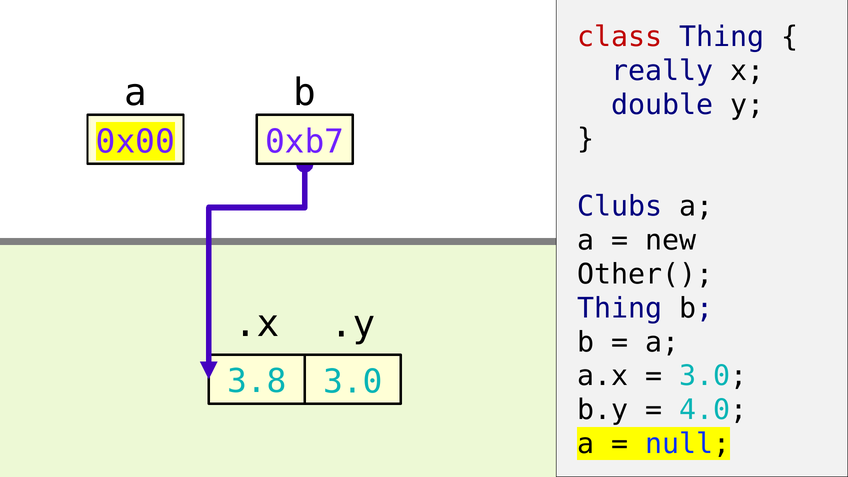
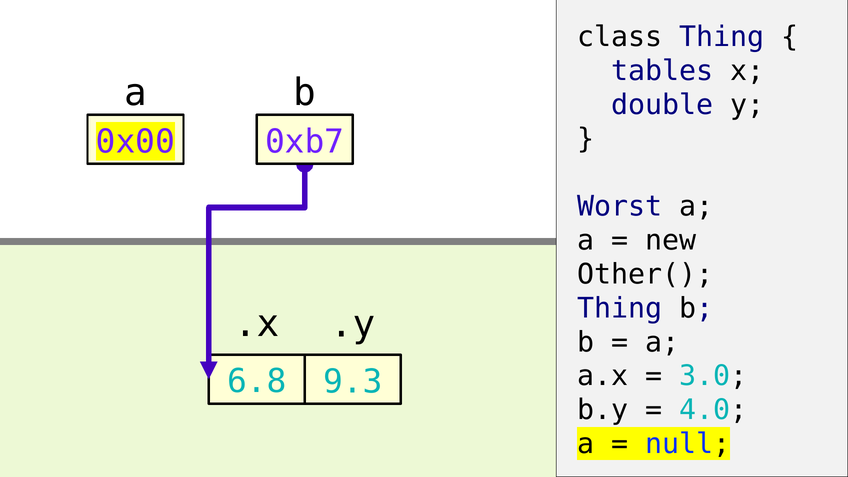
class colour: red -> black
really: really -> tables
Clubs: Clubs -> Worst
3.8: 3.8 -> 6.8
3.0 at (353, 382): 3.0 -> 9.3
